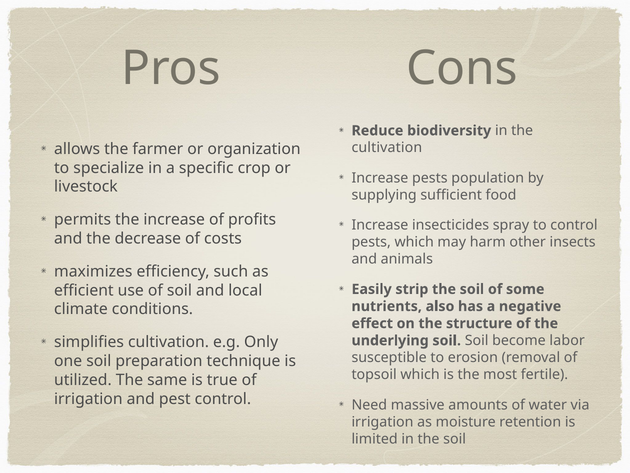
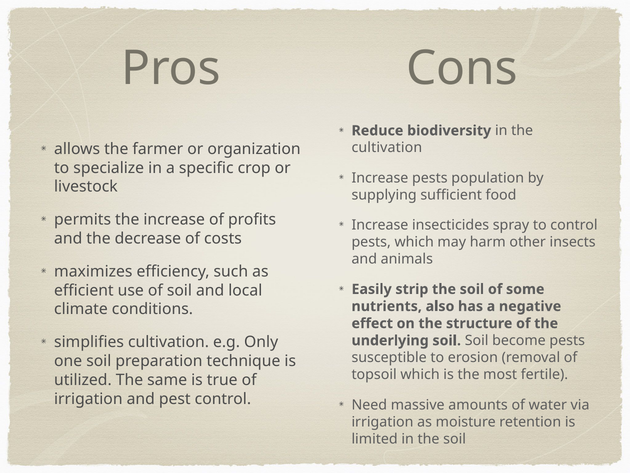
become labor: labor -> pests
